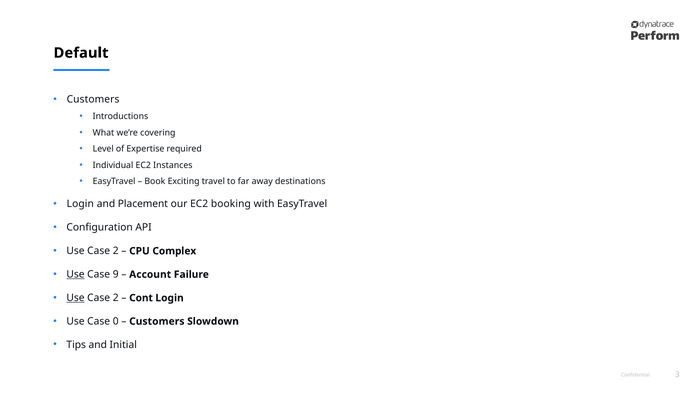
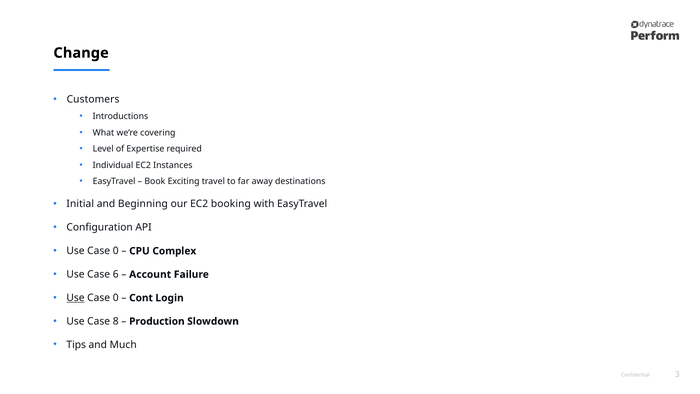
Default: Default -> Change
Login at (80, 204): Login -> Initial
Placement: Placement -> Beginning
2 at (116, 251): 2 -> 0
Use at (76, 274) underline: present -> none
9: 9 -> 6
2 at (116, 298): 2 -> 0
0: 0 -> 8
Customers at (157, 321): Customers -> Production
Initial: Initial -> Much
